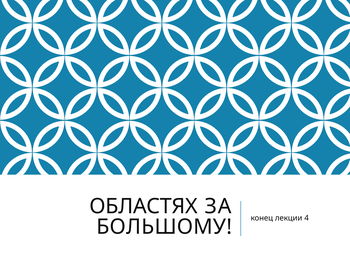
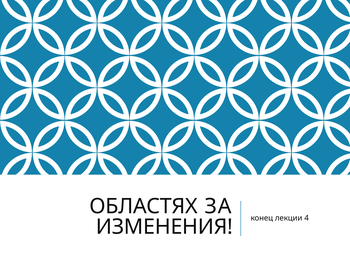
БОЛЬШОМУ: БОЛЬШОМУ -> ИЗМЕНЕНИЯ
